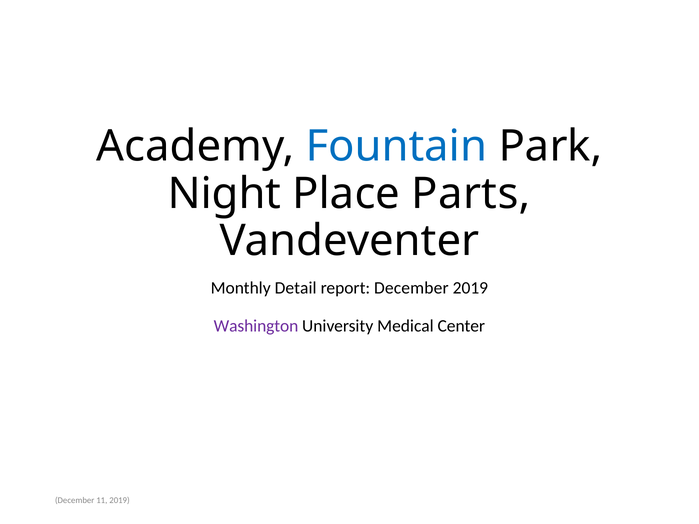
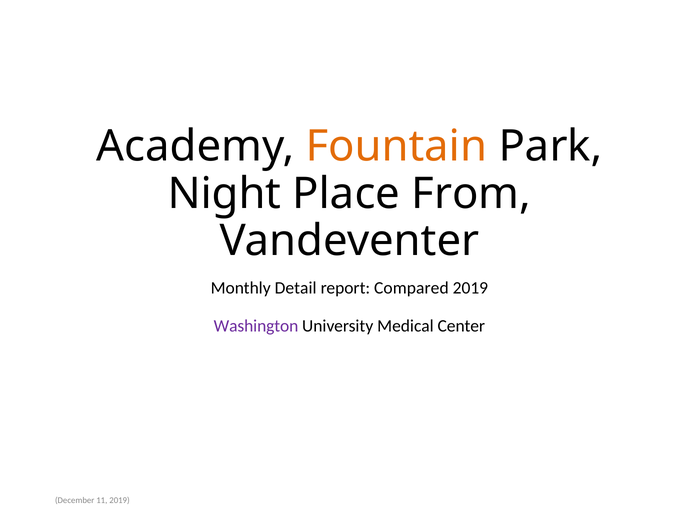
Fountain colour: blue -> orange
Parts: Parts -> From
report December: December -> Compared
